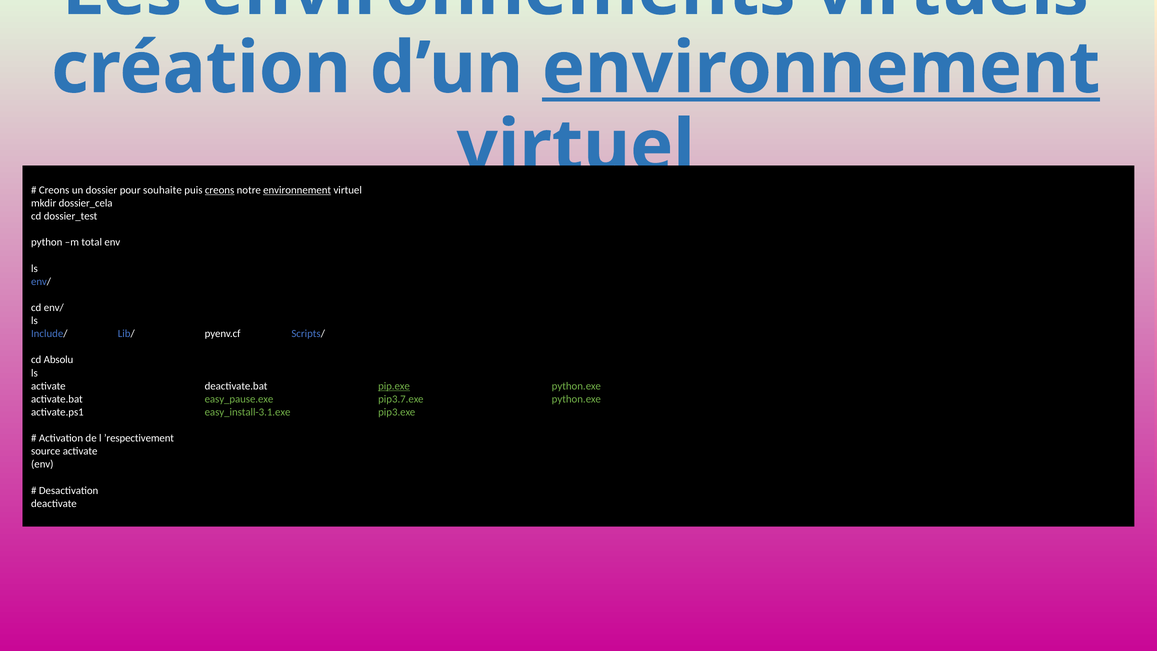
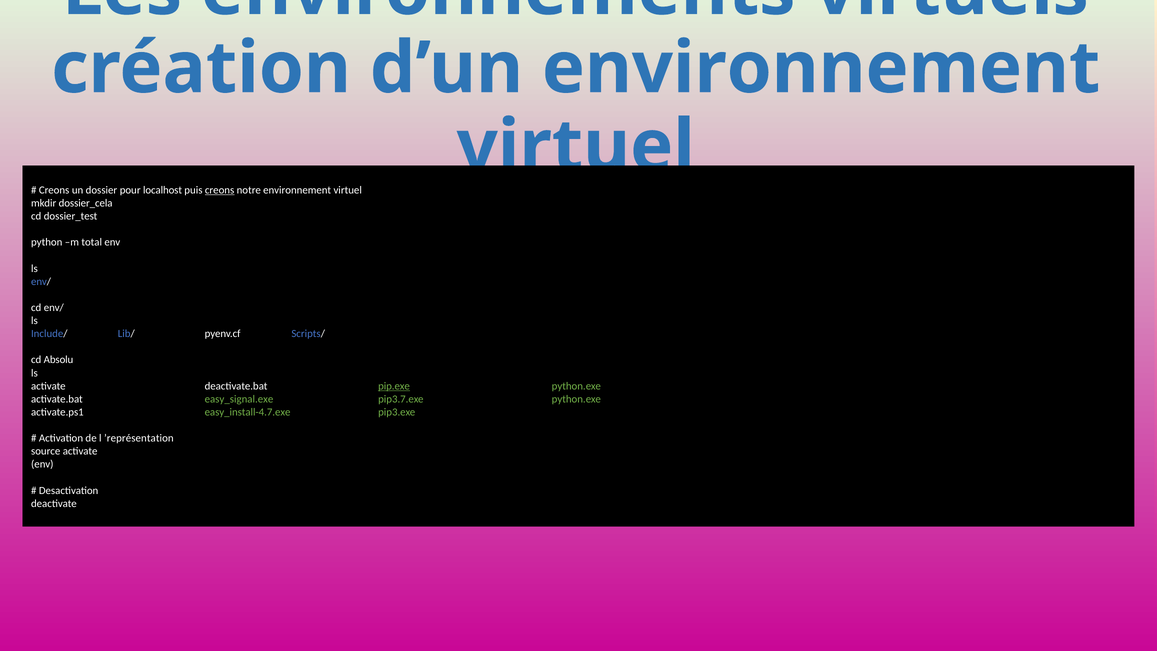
environnement at (821, 68) underline: present -> none
souhaite: souhaite -> localhost
environnement at (297, 190) underline: present -> none
easy_pause.exe: easy_pause.exe -> easy_signal.exe
easy_install-3.1.exe: easy_install-3.1.exe -> easy_install-4.7.exe
’respectivement: ’respectivement -> ’représentation
